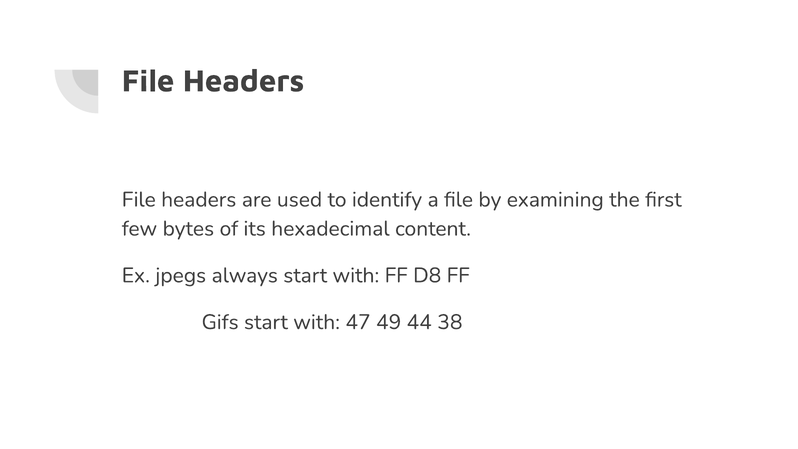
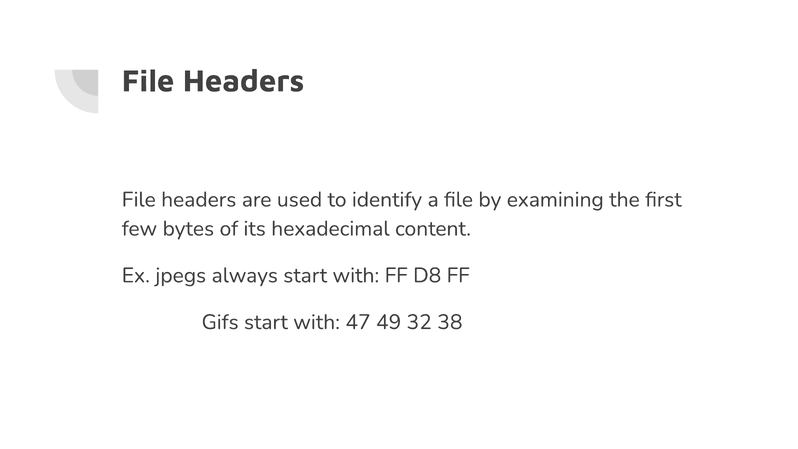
44: 44 -> 32
